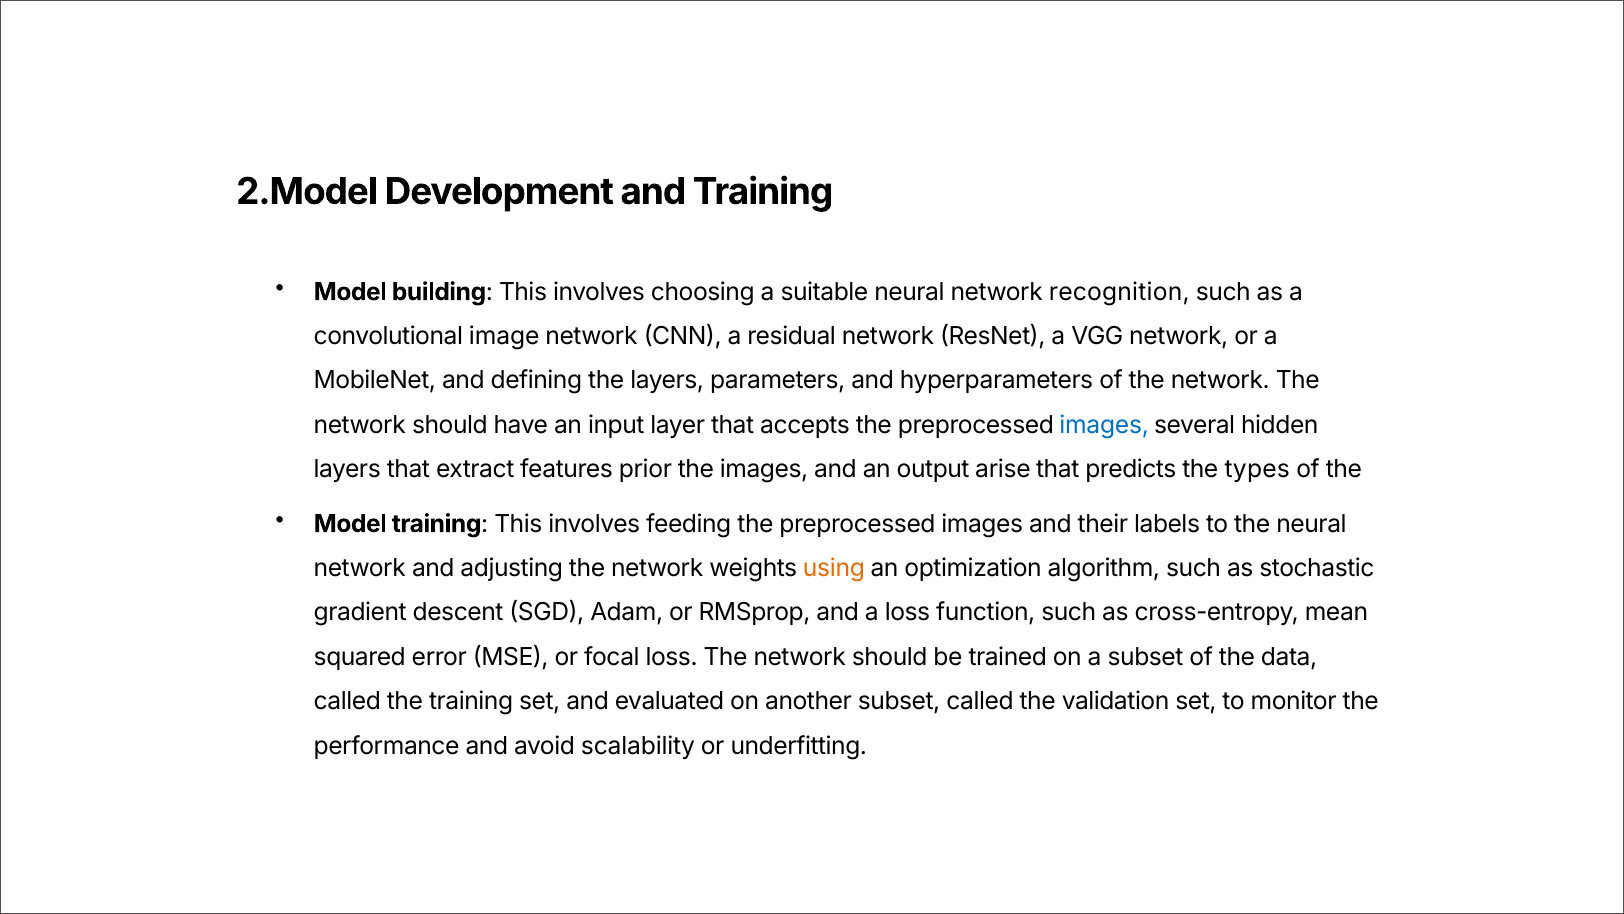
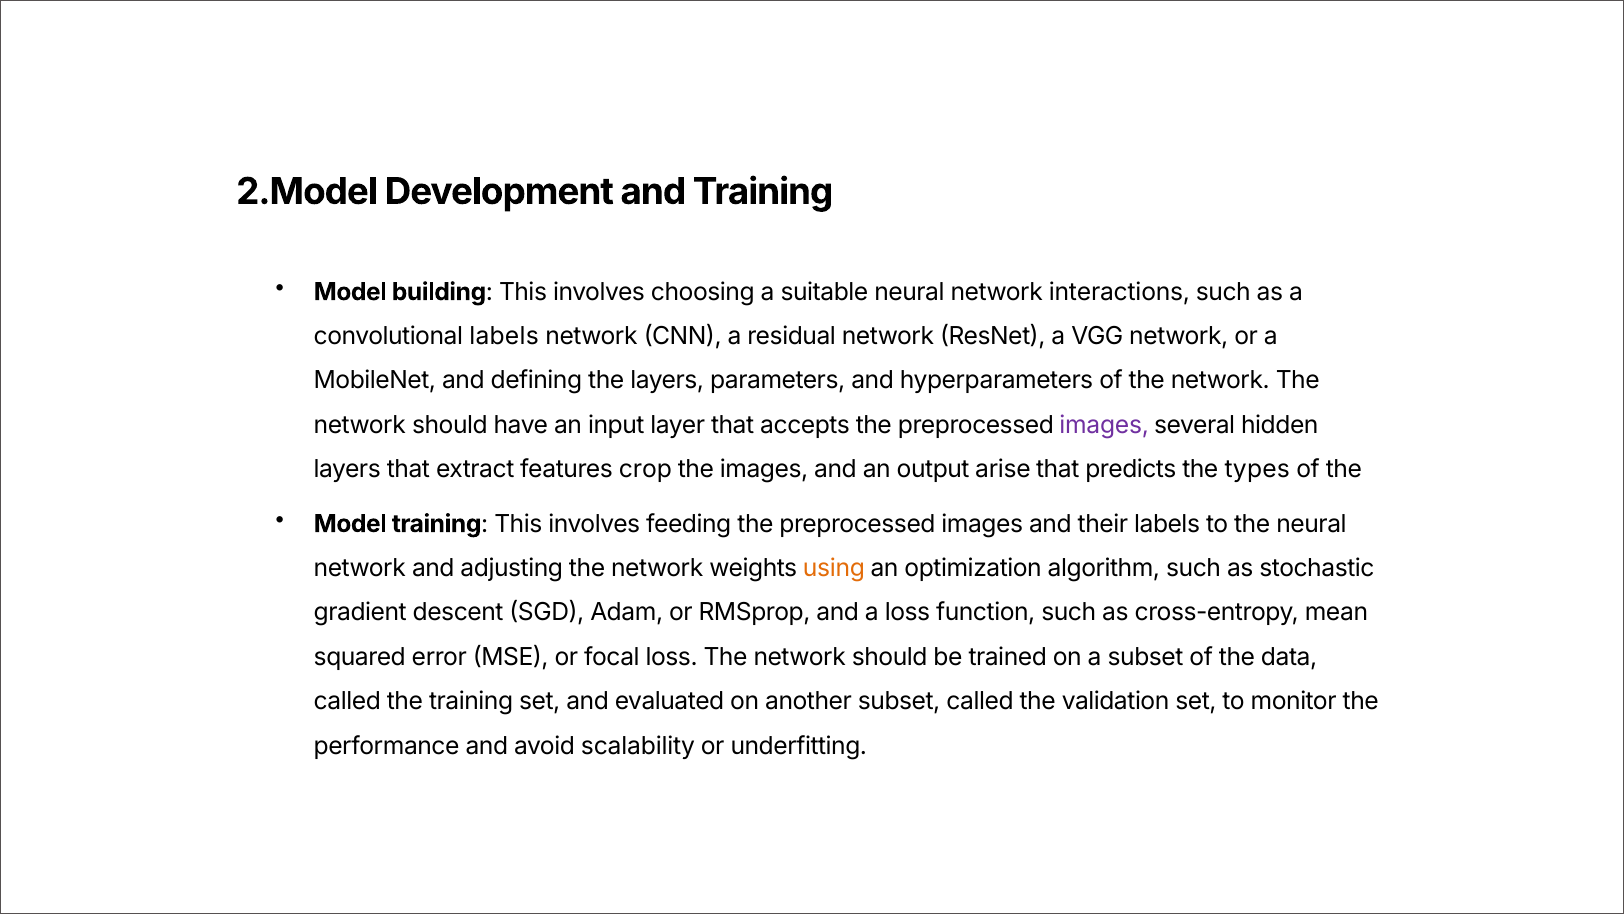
recognition: recognition -> interactions
convolutional image: image -> labels
images at (1104, 425) colour: blue -> purple
prior: prior -> crop
